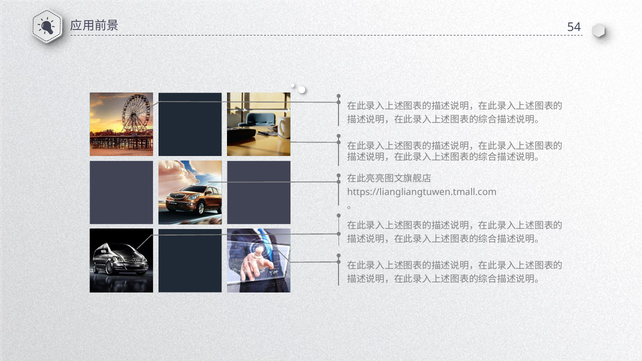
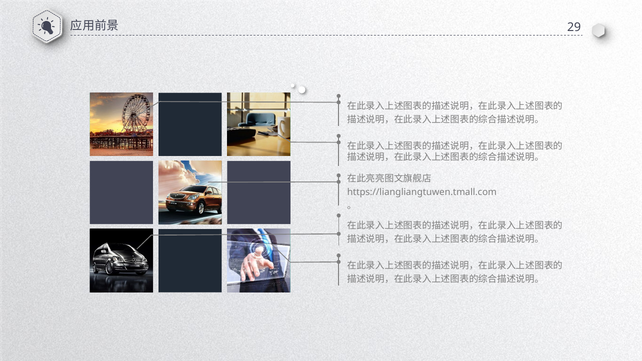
54: 54 -> 29
